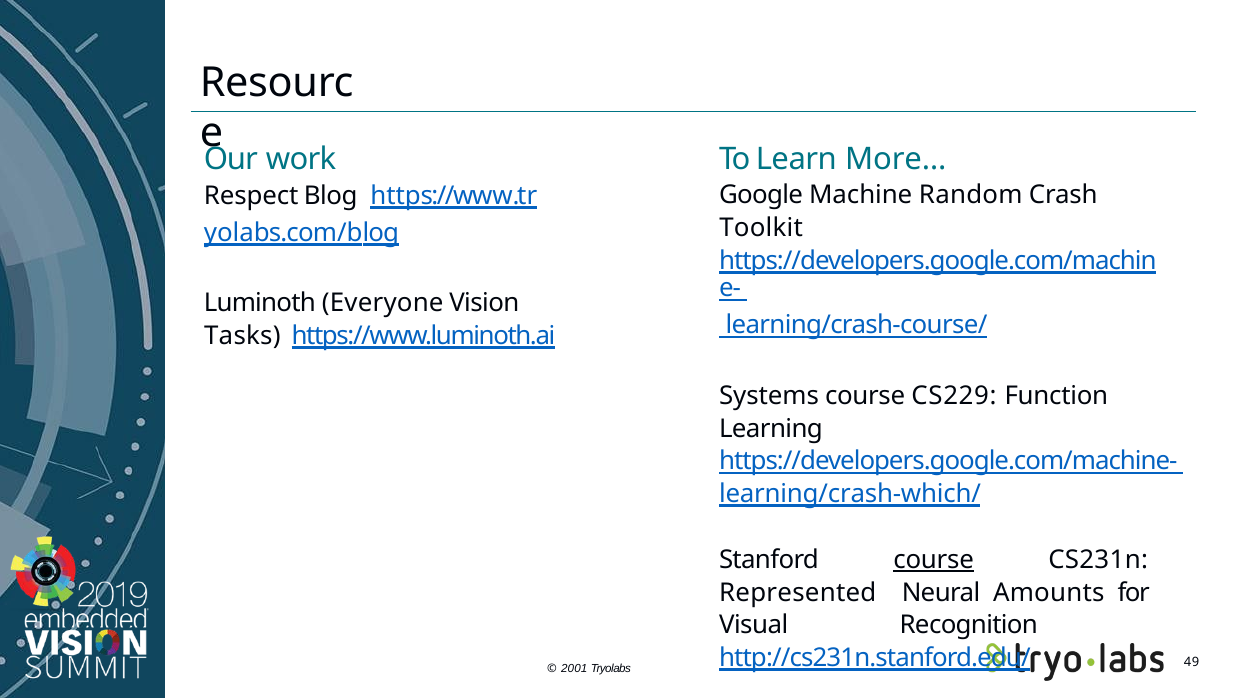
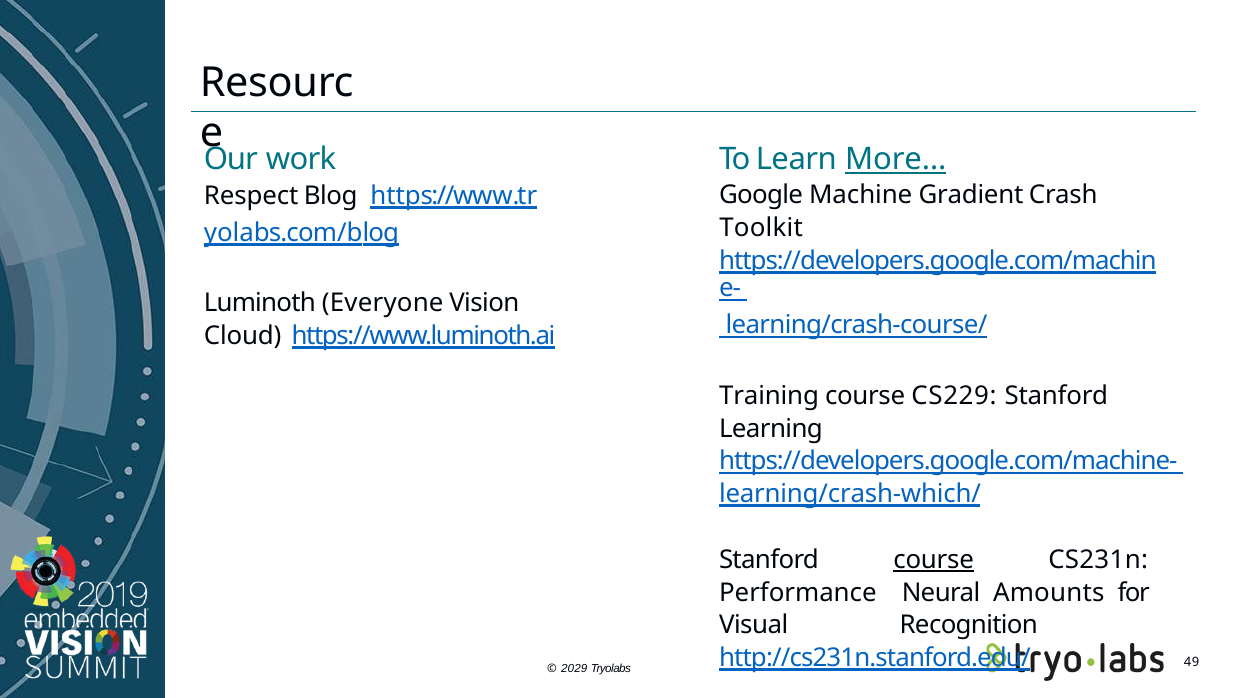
More… underline: none -> present
Random: Random -> Gradient
Tasks: Tasks -> Cloud
Systems: Systems -> Training
CS229 Function: Function -> Stanford
Represented: Represented -> Performance
2001: 2001 -> 2029
